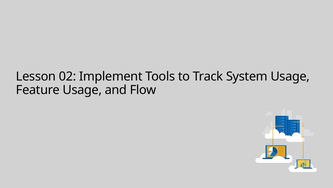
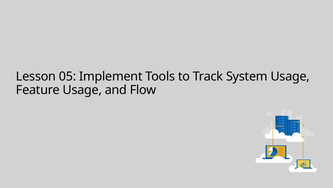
02: 02 -> 05
